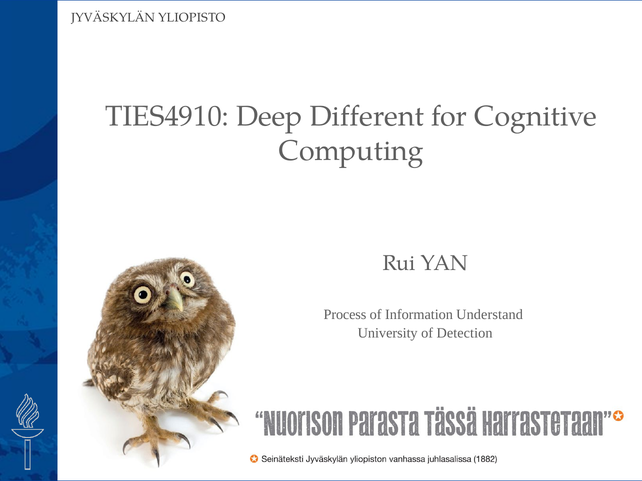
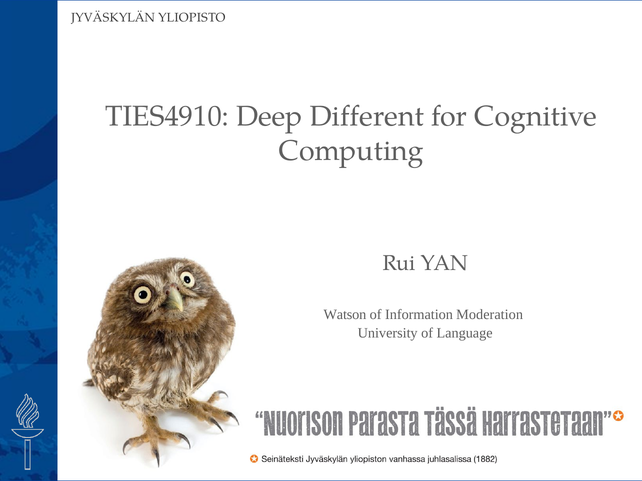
Process: Process -> Watson
Understand: Understand -> Moderation
Detection: Detection -> Language
